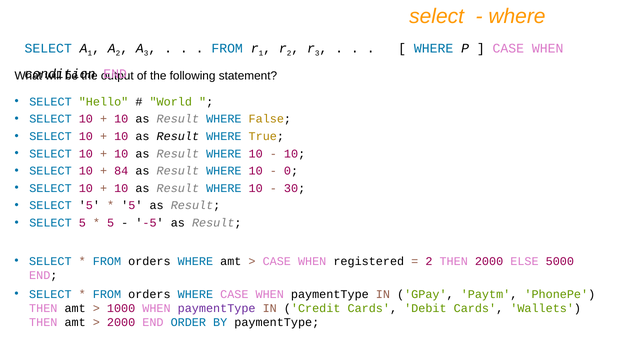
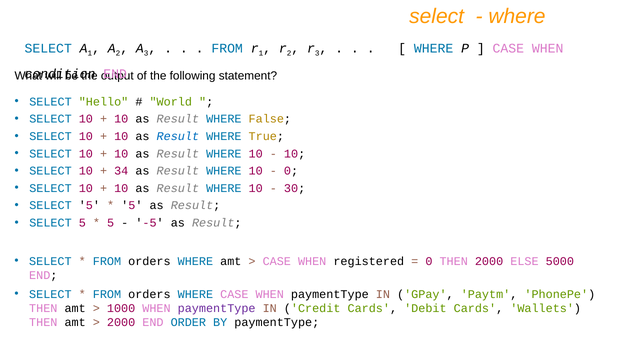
Result at (178, 136) colour: black -> blue
84: 84 -> 34
2 at (429, 261): 2 -> 0
